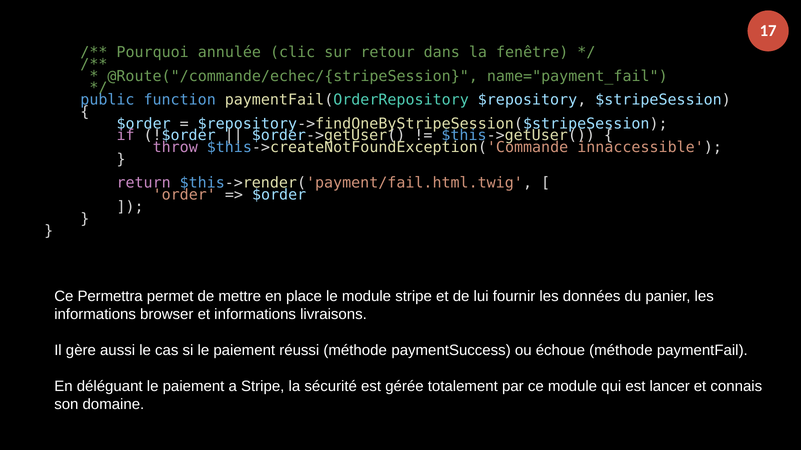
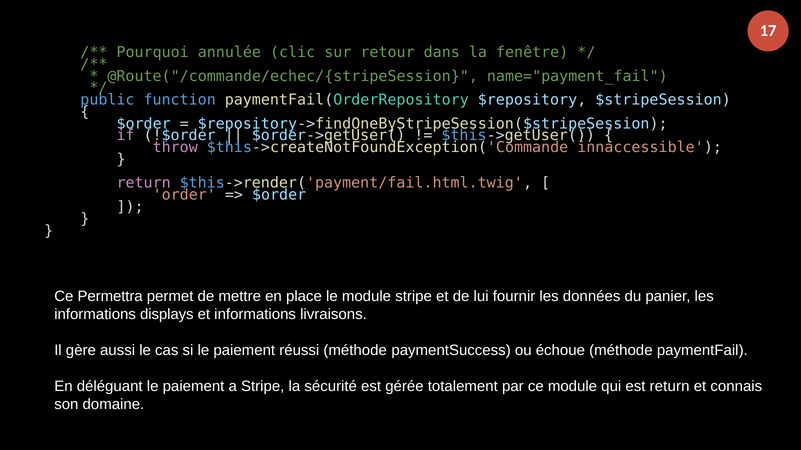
browser: browser -> displays
est lancer: lancer -> return
